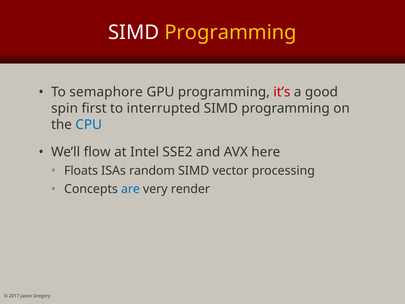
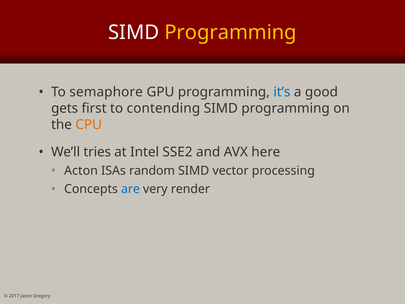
it’s colour: red -> blue
spin: spin -> gets
interrupted: interrupted -> contending
CPU colour: blue -> orange
flow: flow -> tries
Floats: Floats -> Acton
